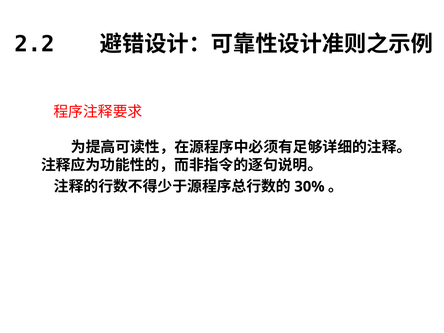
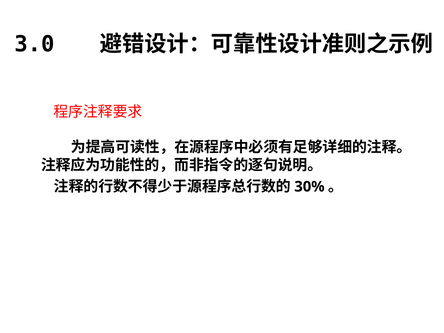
2.2: 2.2 -> 3.0
